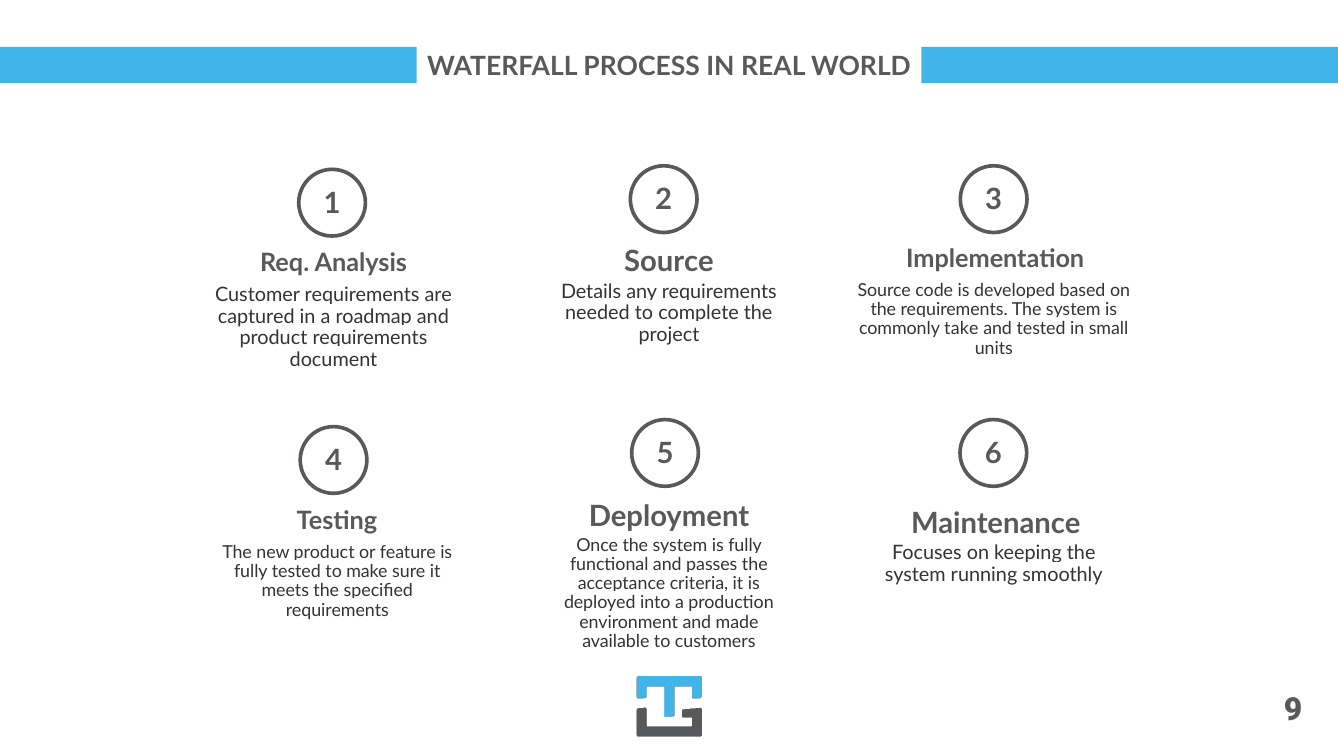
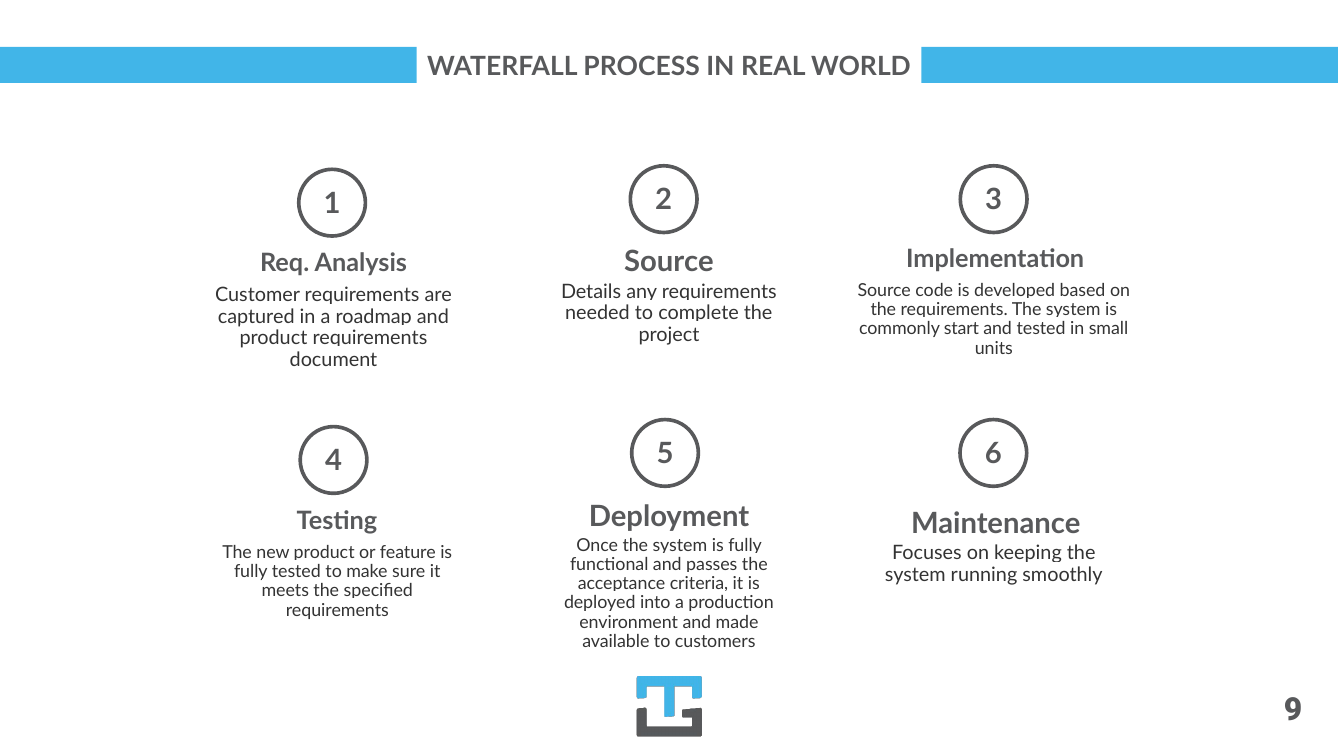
take: take -> start
